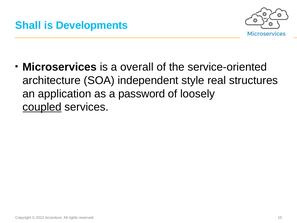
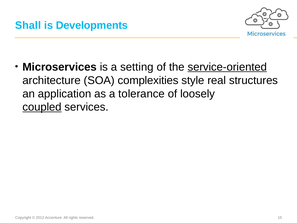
overall: overall -> setting
service-oriented underline: none -> present
independent: independent -> complexities
password: password -> tolerance
